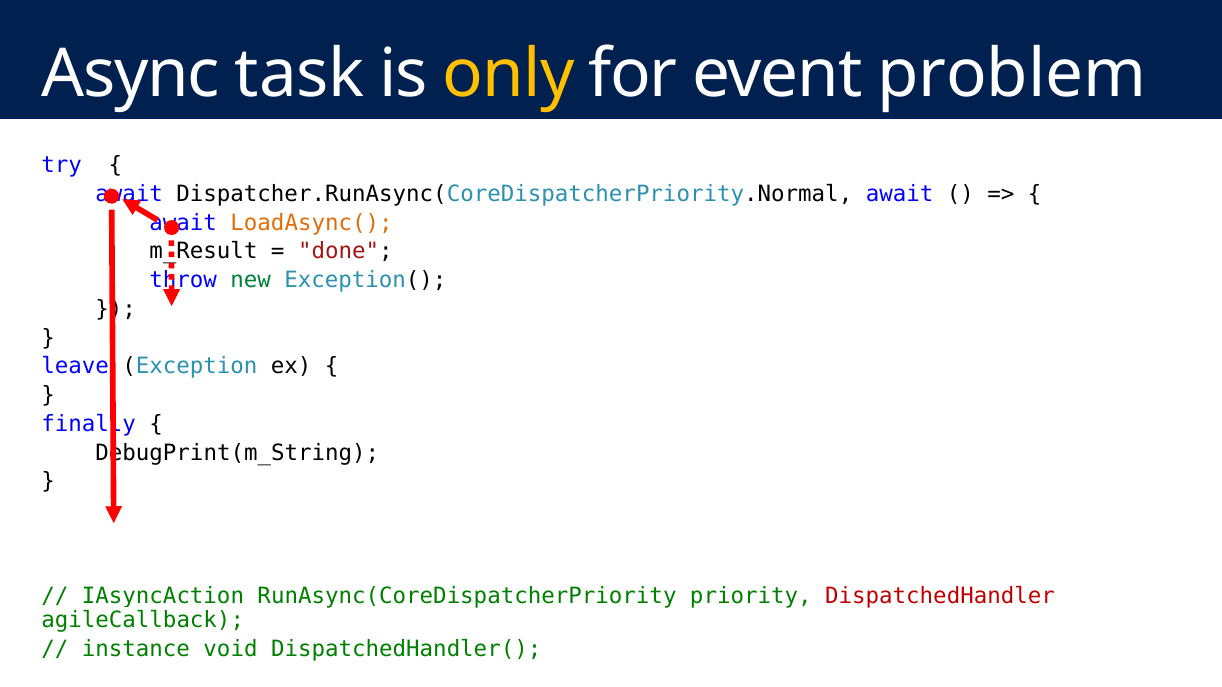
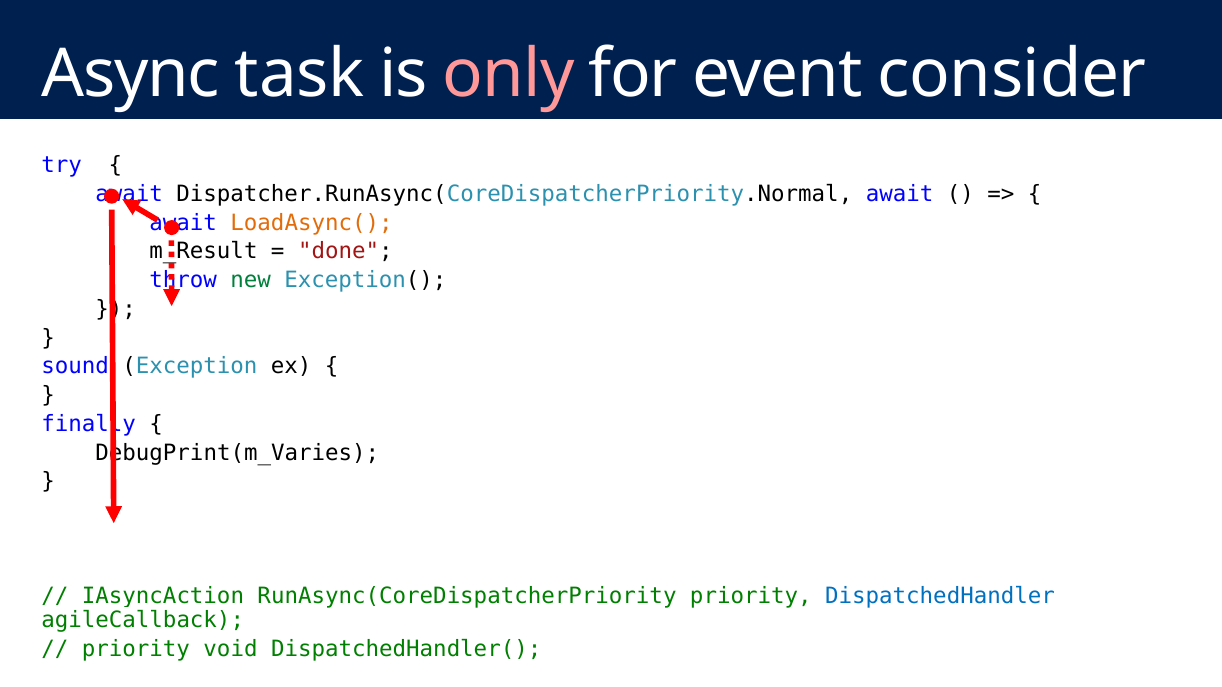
only colour: yellow -> pink
problem: problem -> consider
leave: leave -> sound
DebugPrint(m_String: DebugPrint(m_String -> DebugPrint(m_Varies
DispatchedHandler colour: red -> blue
instance at (136, 650): instance -> priority
